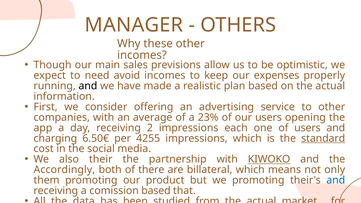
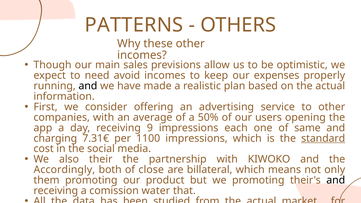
MANAGER: MANAGER -> PATTERNS
23%: 23% -> 50%
2: 2 -> 9
of users: users -> same
6.50€: 6.50€ -> 7.31€
4255: 4255 -> 1100
KIWOKO underline: present -> none
there: there -> close
and at (336, 180) colour: blue -> black
comission based: based -> water
